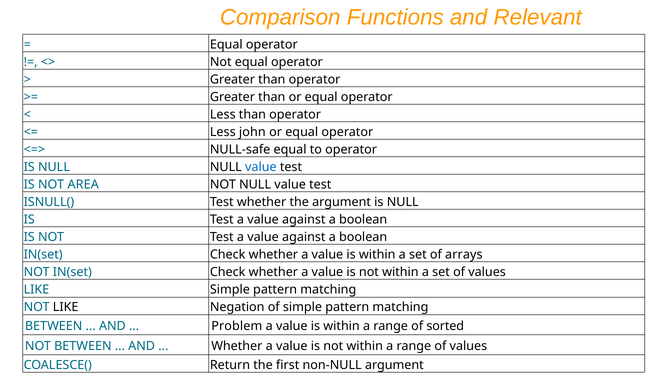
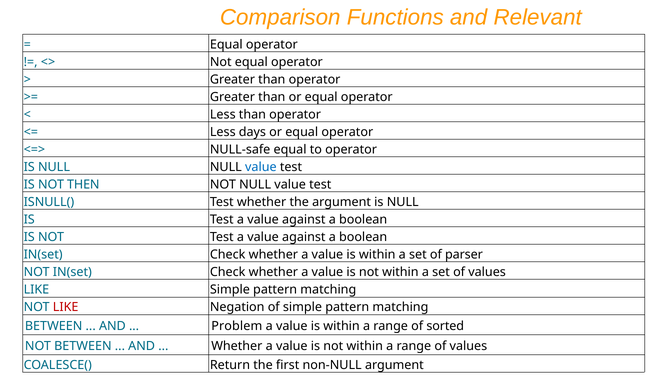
john: john -> days
AREA: AREA -> THEN
arrays: arrays -> parser
LIKE at (66, 308) colour: black -> red
